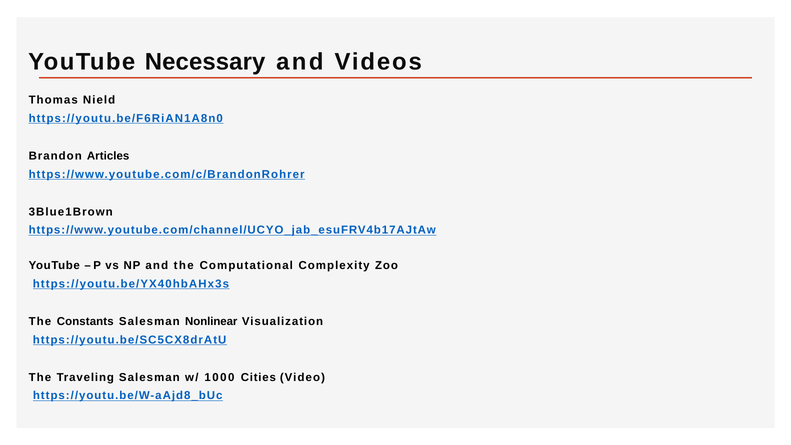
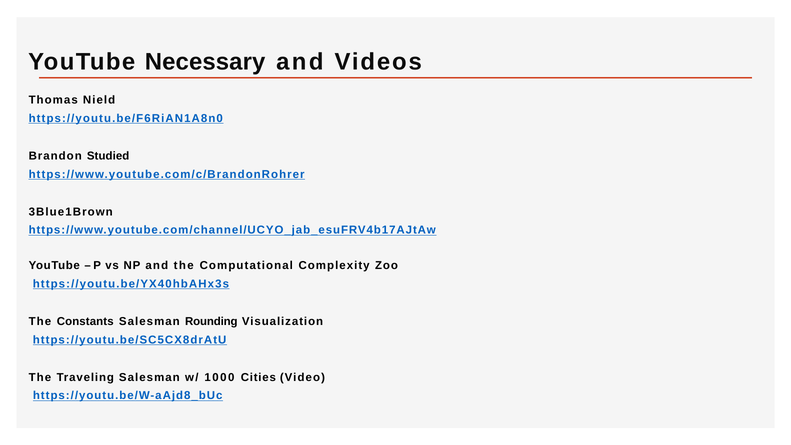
Articles: Articles -> Studied
Nonlinear: Nonlinear -> Rounding
